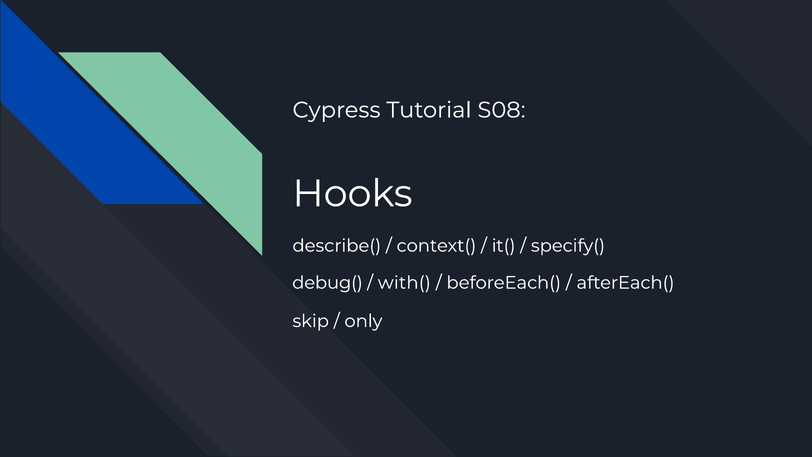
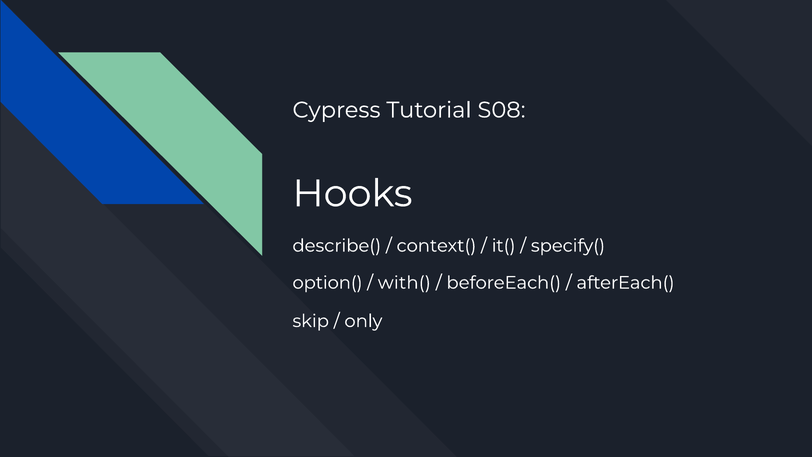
debug(: debug( -> option(
